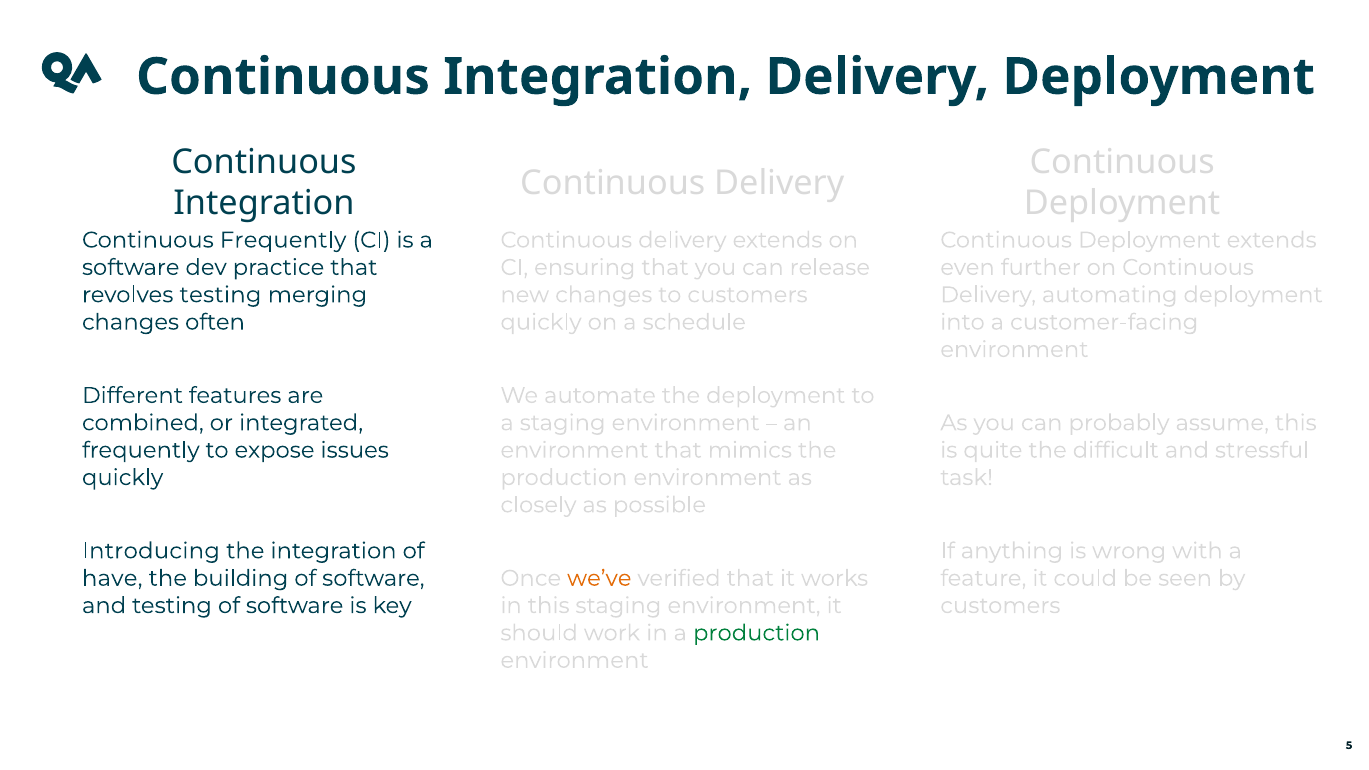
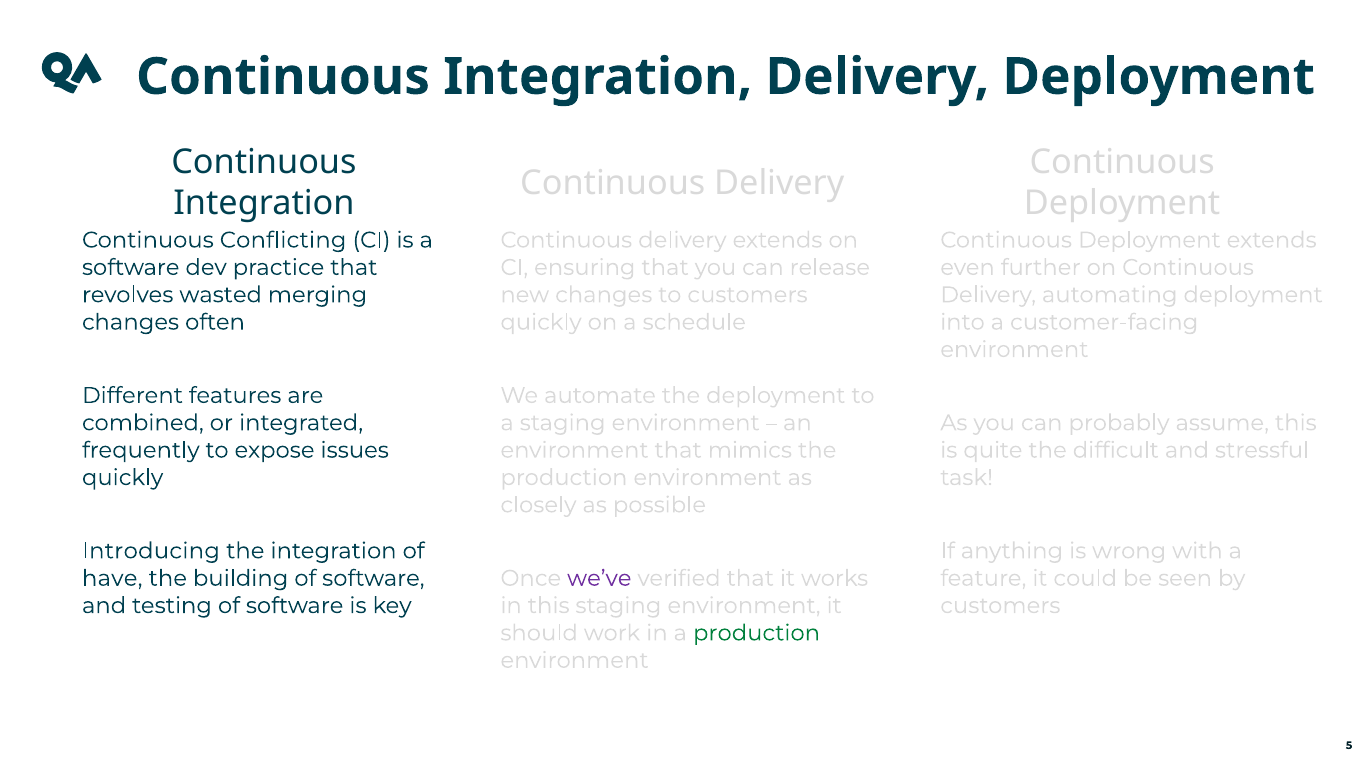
Continuous Frequently: Frequently -> Conflicting
revolves testing: testing -> wasted
we’ve colour: orange -> purple
